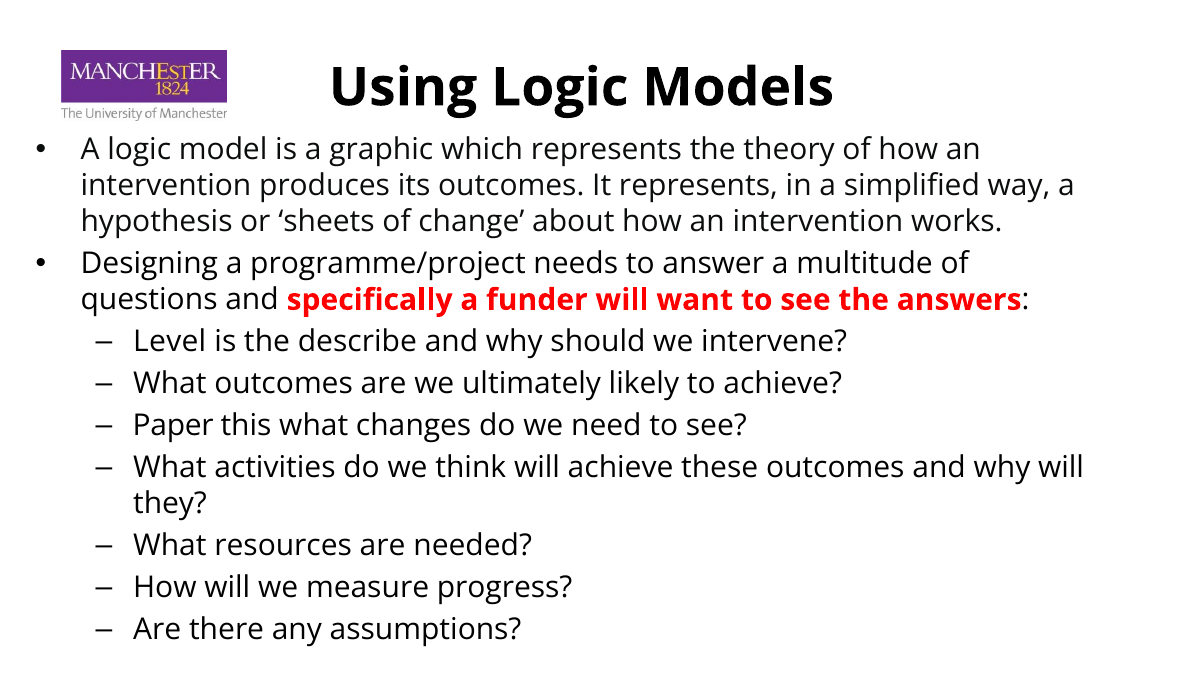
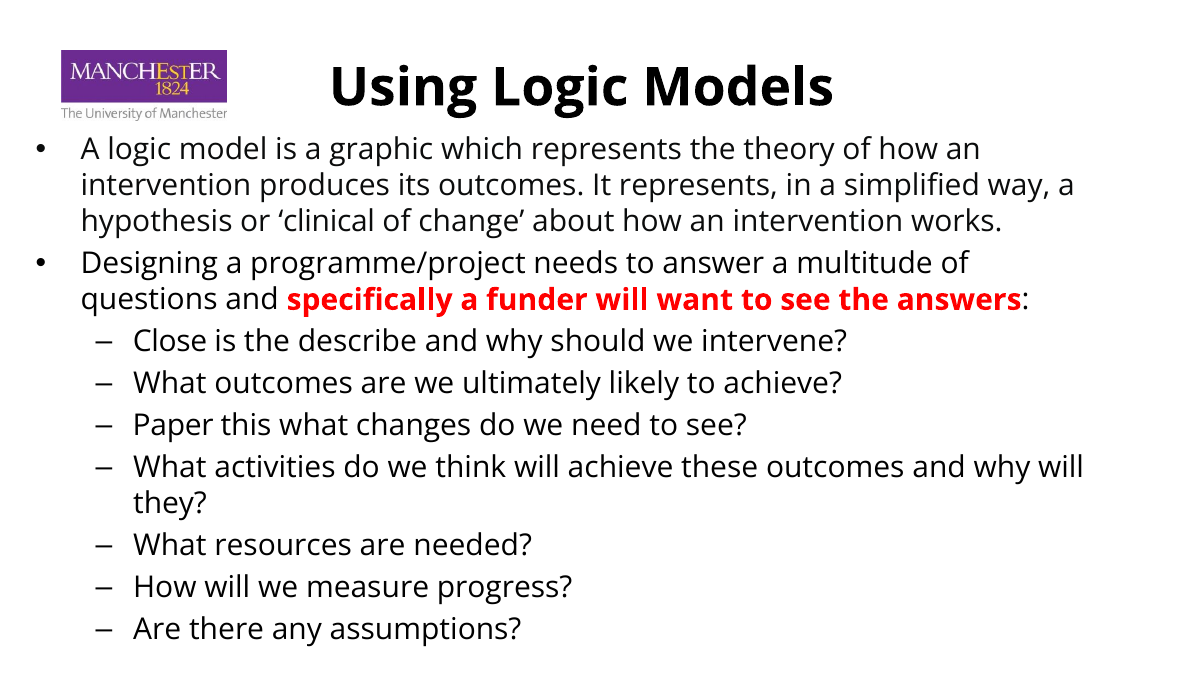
sheets: sheets -> clinical
Level: Level -> Close
